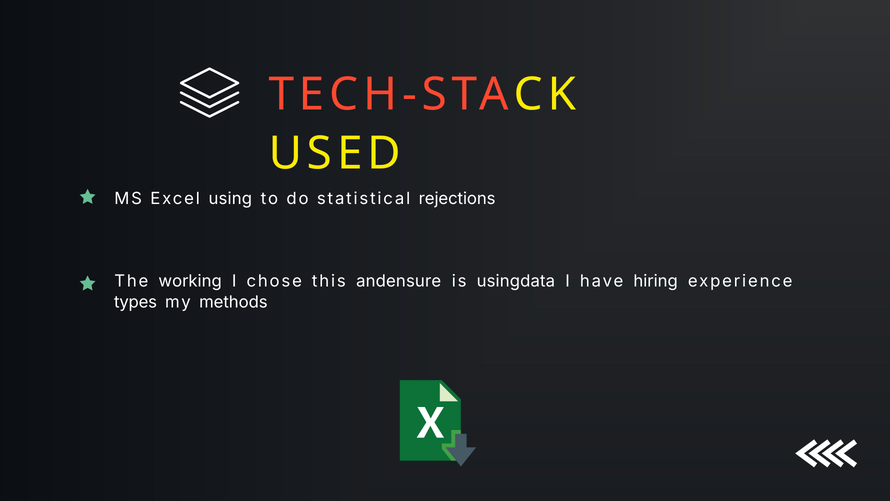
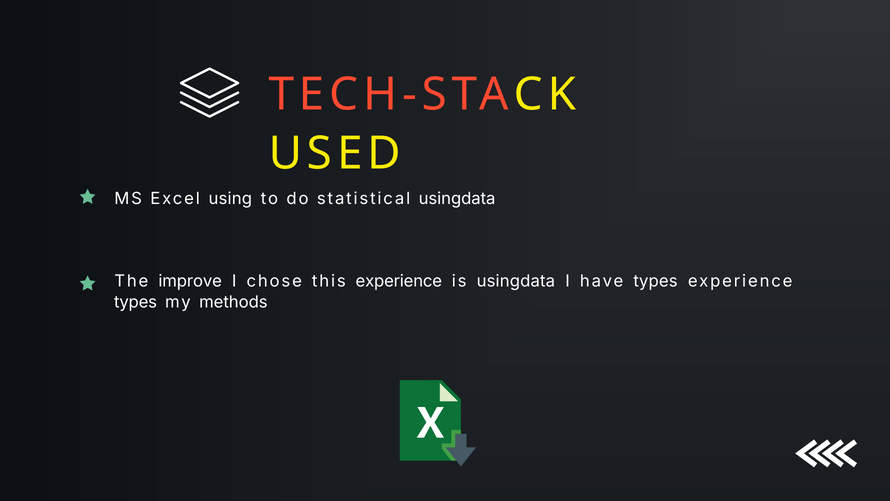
statistical rejections: rejections -> usingdata
working: working -> improve
this andensure: andensure -> experience
have hiring: hiring -> types
